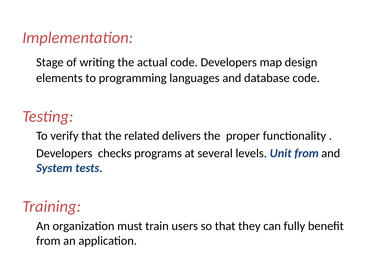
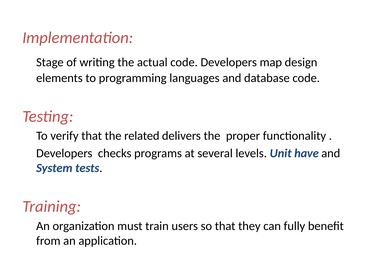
Unit from: from -> have
